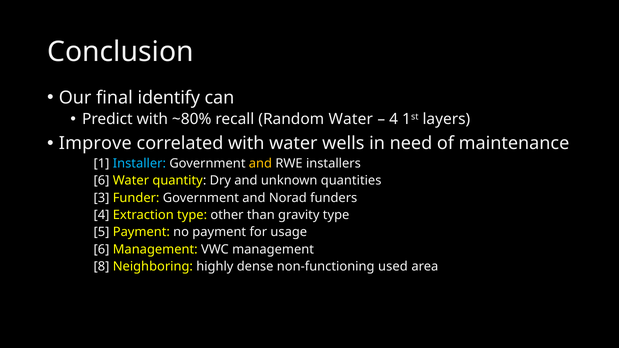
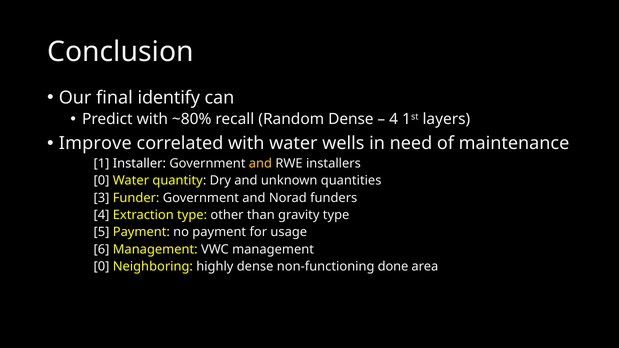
Random Water: Water -> Dense
Installer colour: light blue -> white
6 at (102, 181): 6 -> 0
8 at (102, 267): 8 -> 0
used: used -> done
